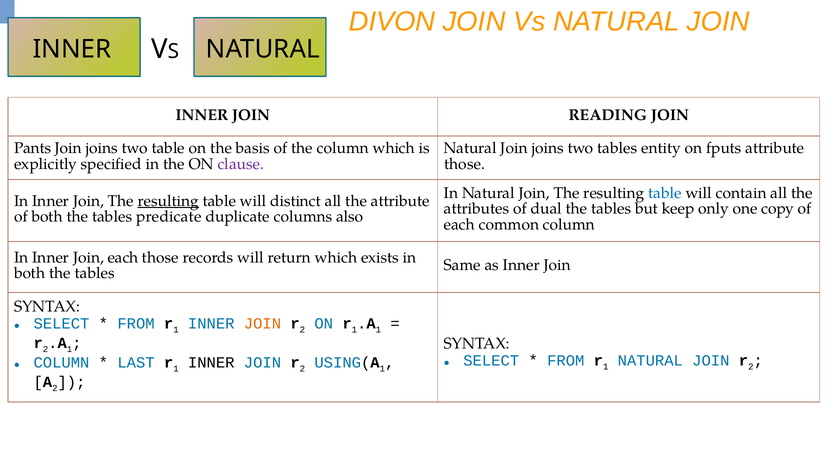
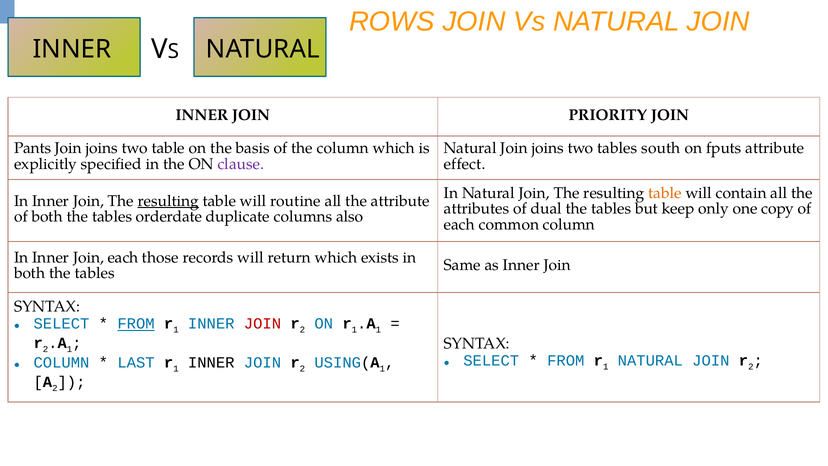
DIVON: DIVON -> ROWS
READING: READING -> PRIORITY
entity: entity -> south
those at (465, 164): those -> effect
table at (665, 193) colour: blue -> orange
distinct: distinct -> routine
predicate: predicate -> orderdate
FROM at (136, 324) underline: none -> present
JOIN at (262, 324) colour: orange -> red
